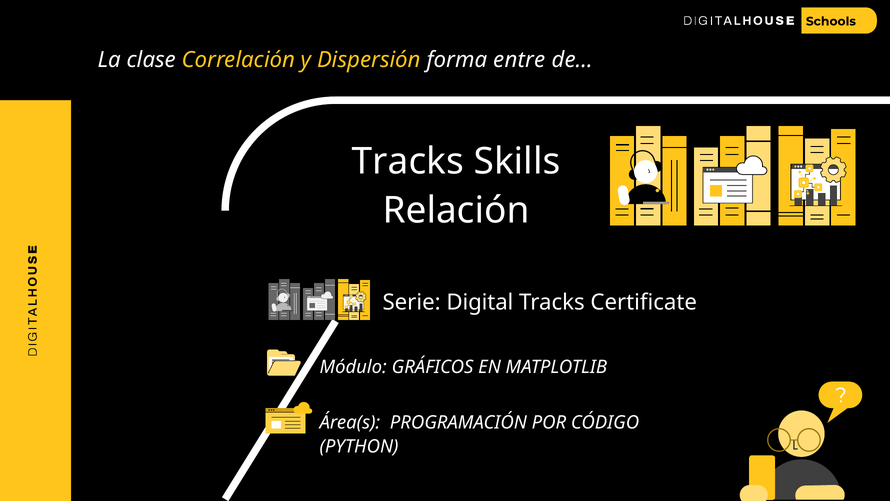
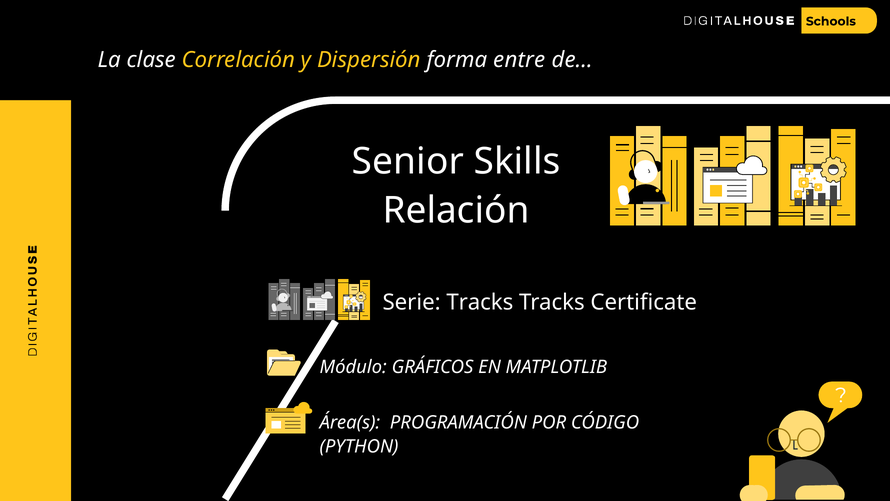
Tracks at (408, 162): Tracks -> Senior
Serie Digital: Digital -> Tracks
